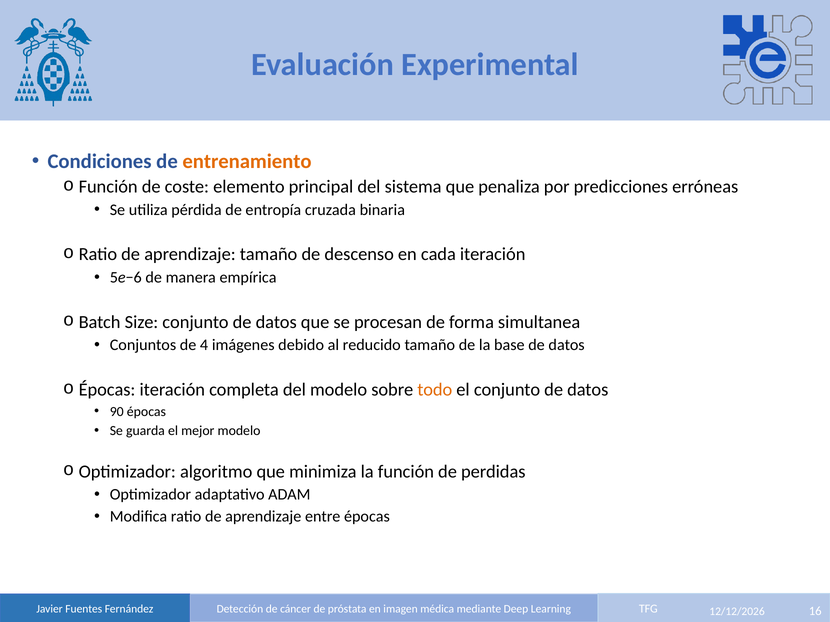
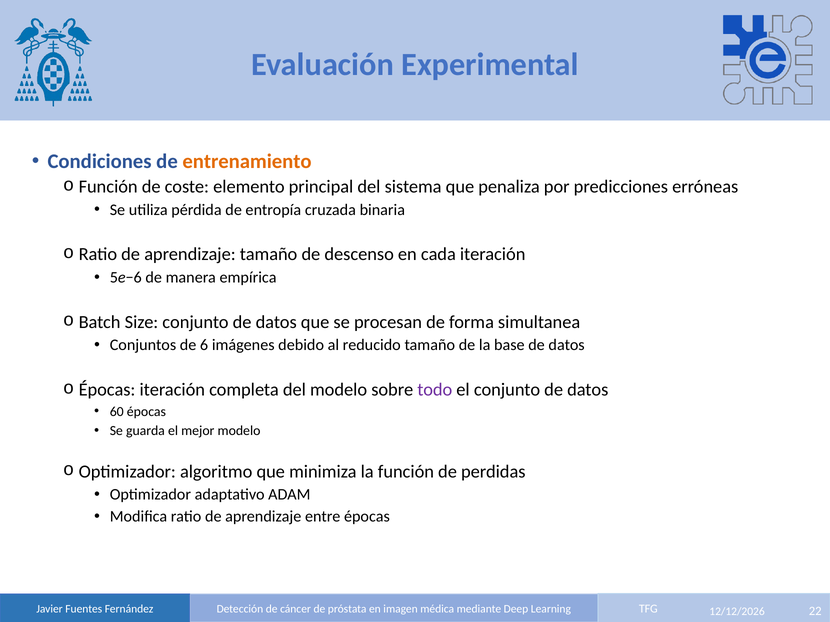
4: 4 -> 6
todo colour: orange -> purple
90: 90 -> 60
16: 16 -> 22
